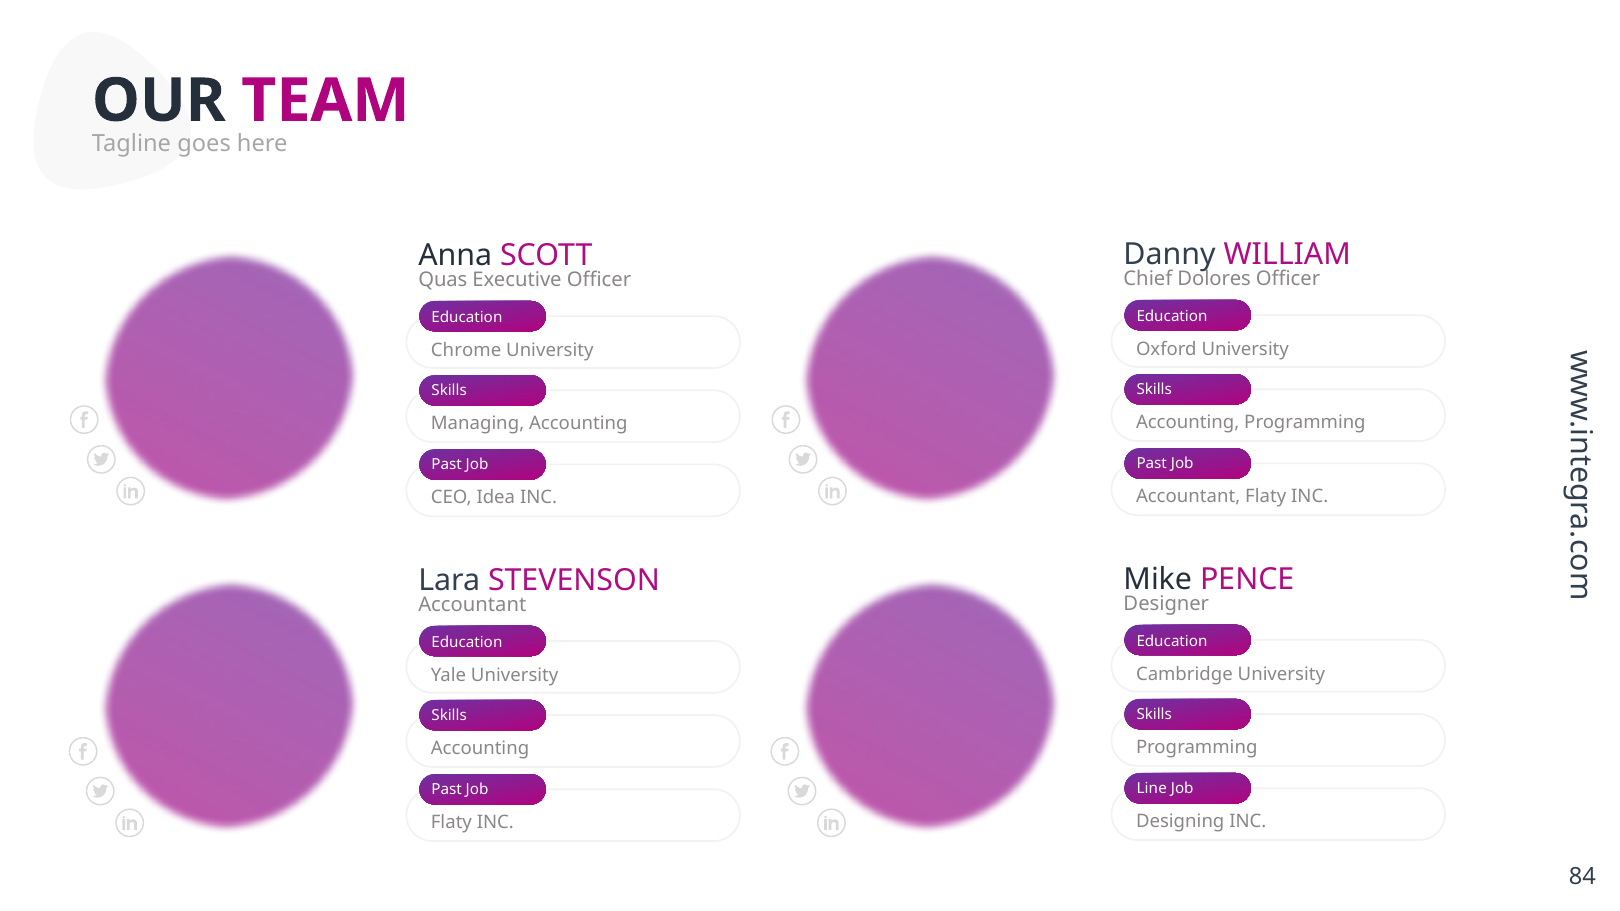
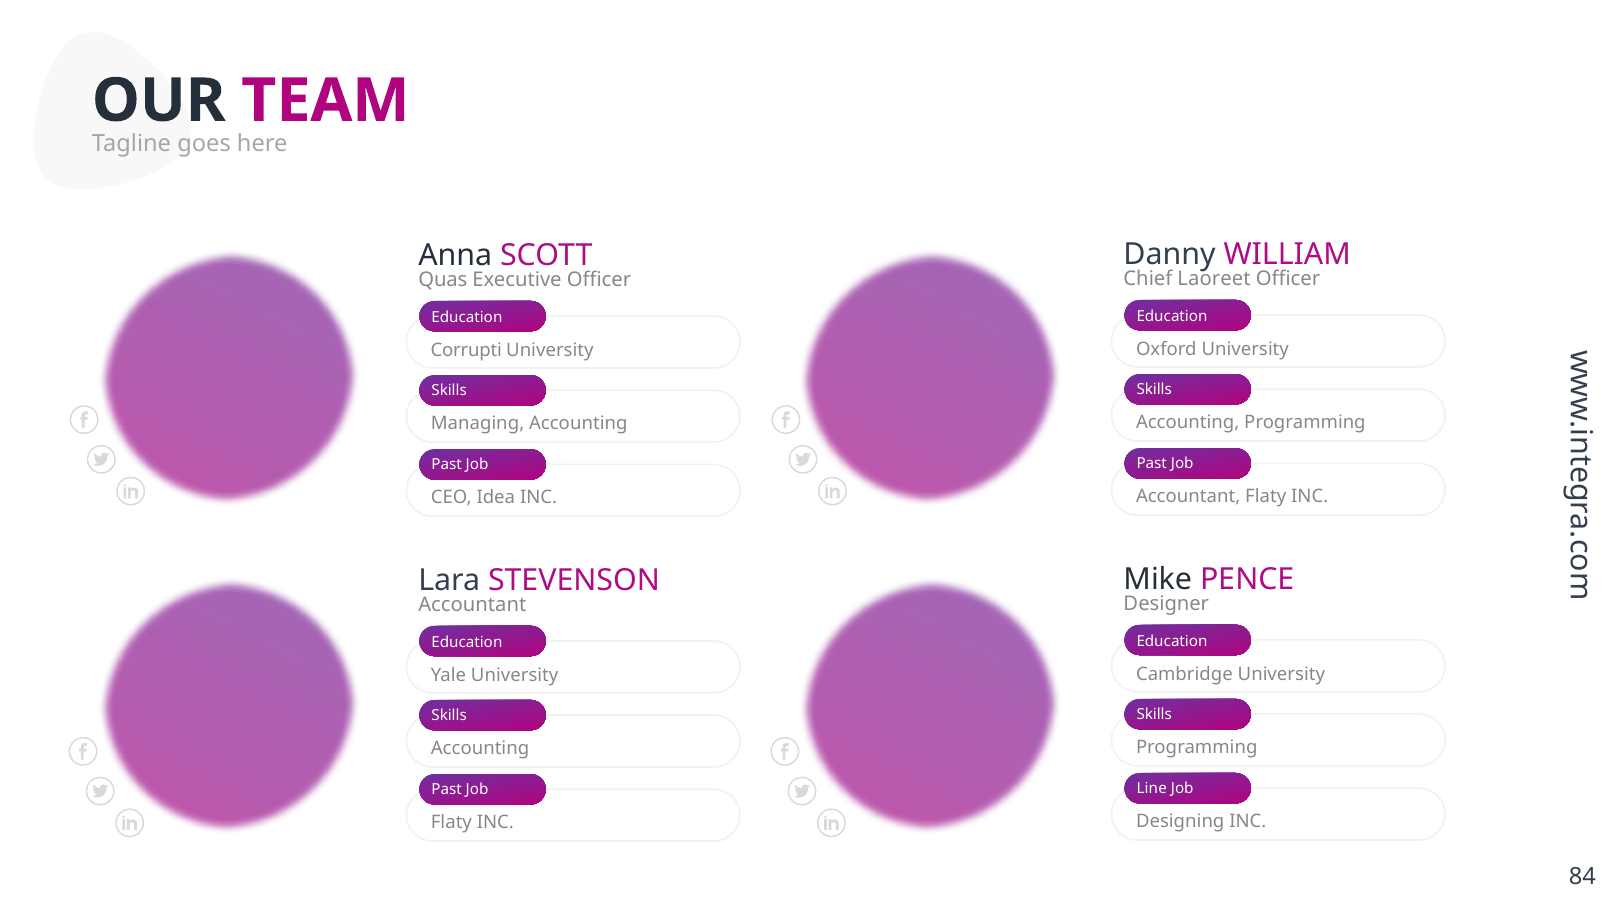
Dolores: Dolores -> Laoreet
Chrome: Chrome -> Corrupti
